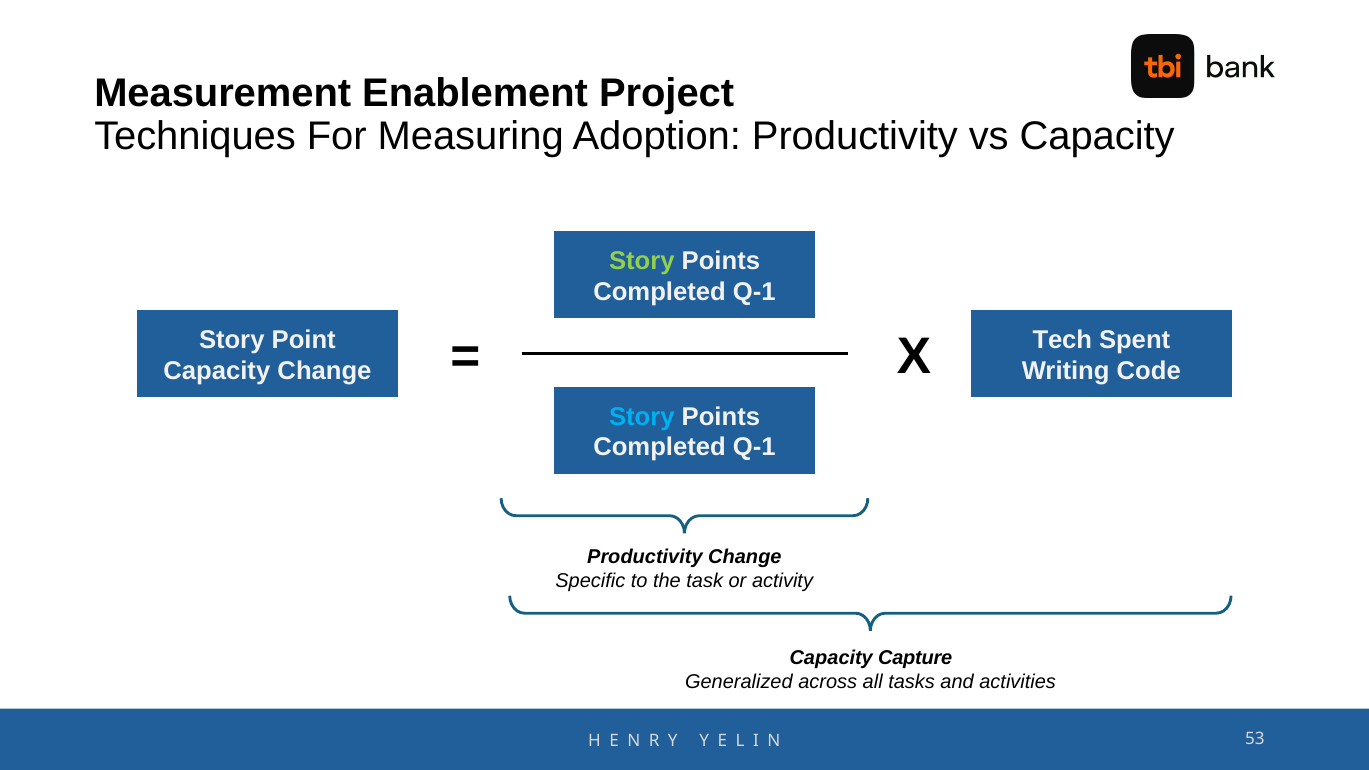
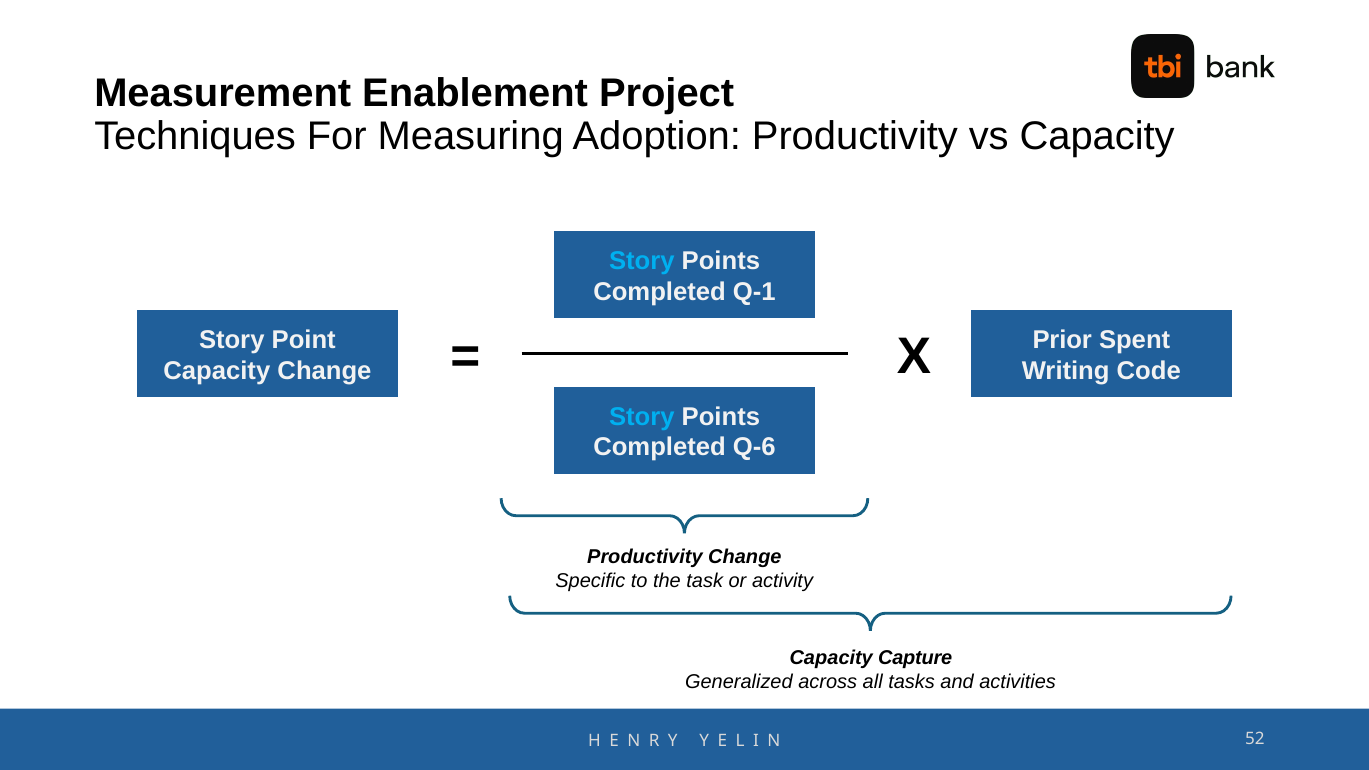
Story at (642, 261) colour: light green -> light blue
Tech: Tech -> Prior
Q-1 at (754, 447): Q-1 -> Q-6
53: 53 -> 52
